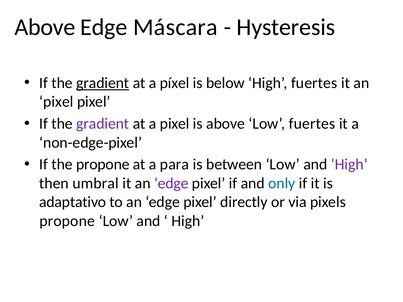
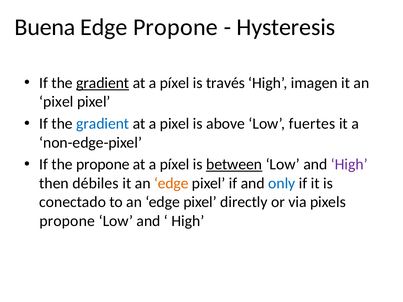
Above at (45, 27): Above -> Buena
Edge Máscara: Máscara -> Propone
below: below -> través
High fuertes: fuertes -> imagen
gradient at (103, 124) colour: purple -> blue
para at (175, 165): para -> píxel
between underline: none -> present
umbral: umbral -> débiles
edge at (171, 183) colour: purple -> orange
adaptativo: adaptativo -> conectado
